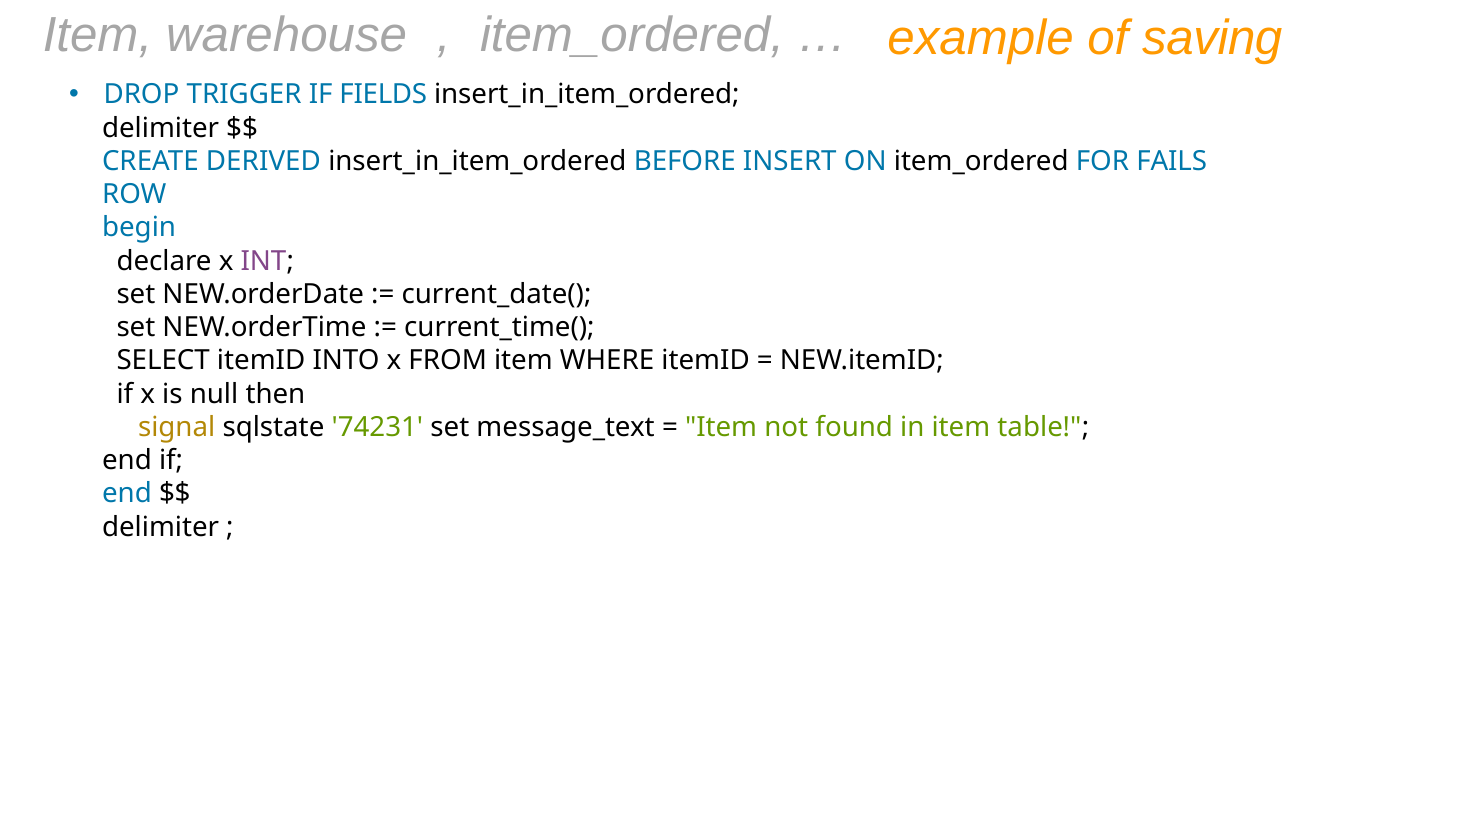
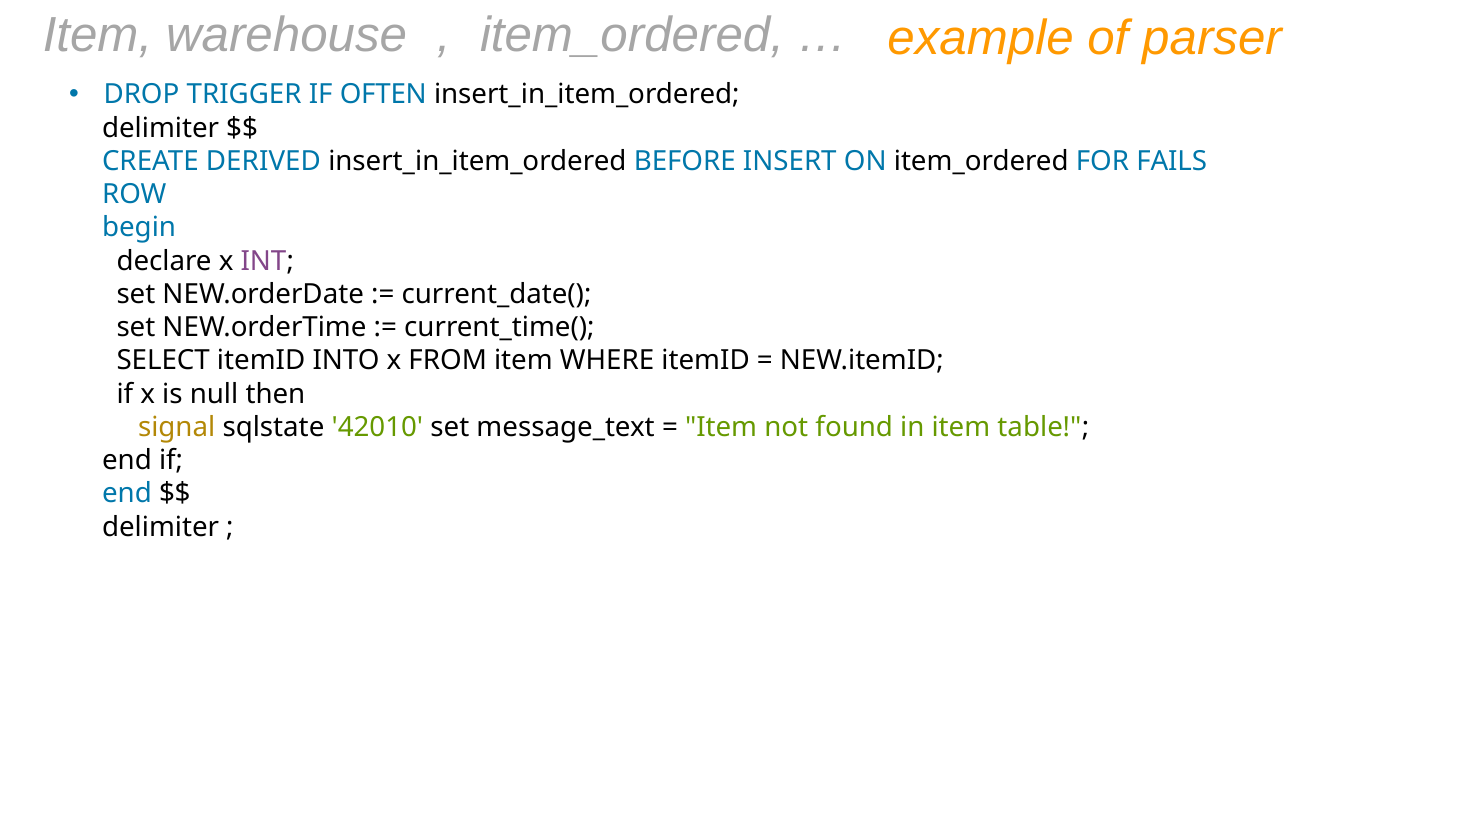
saving: saving -> parser
FIELDS: FIELDS -> OFTEN
74231: 74231 -> 42010
